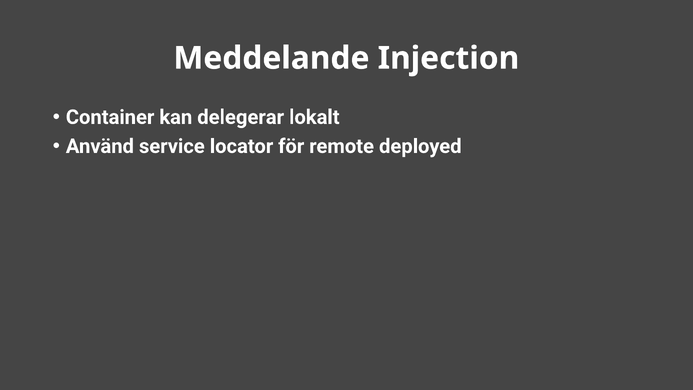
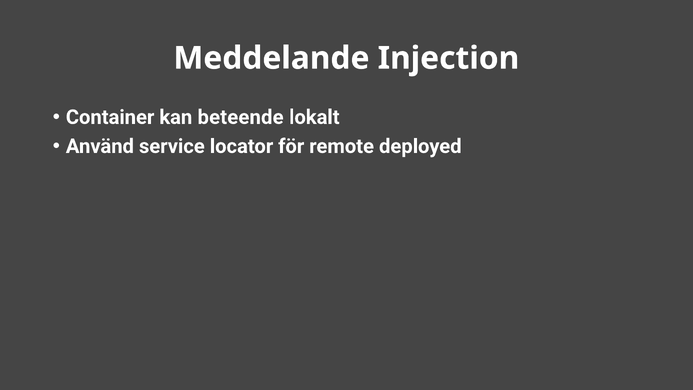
delegerar: delegerar -> beteende
